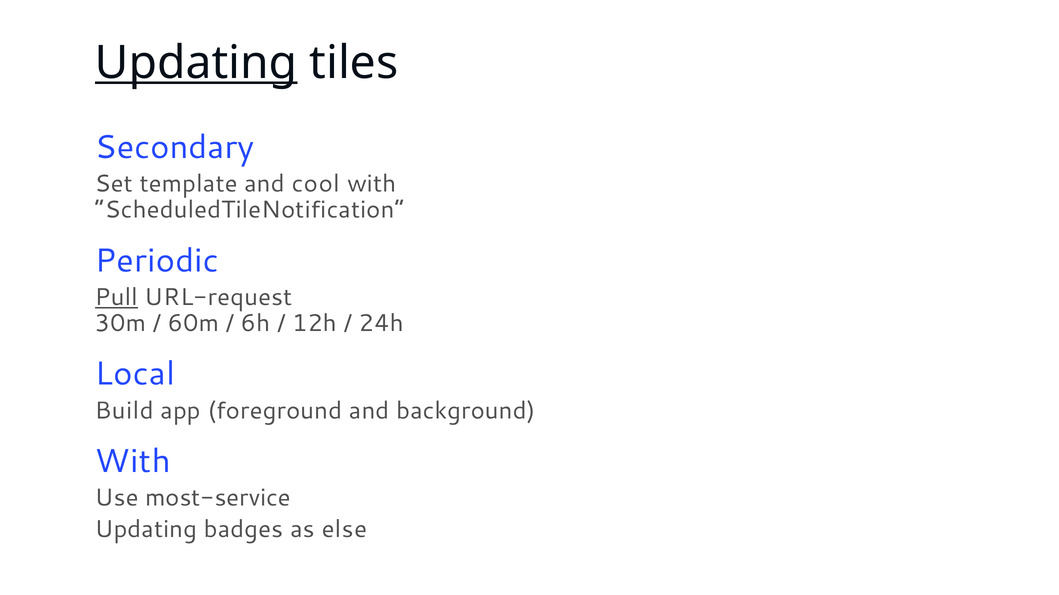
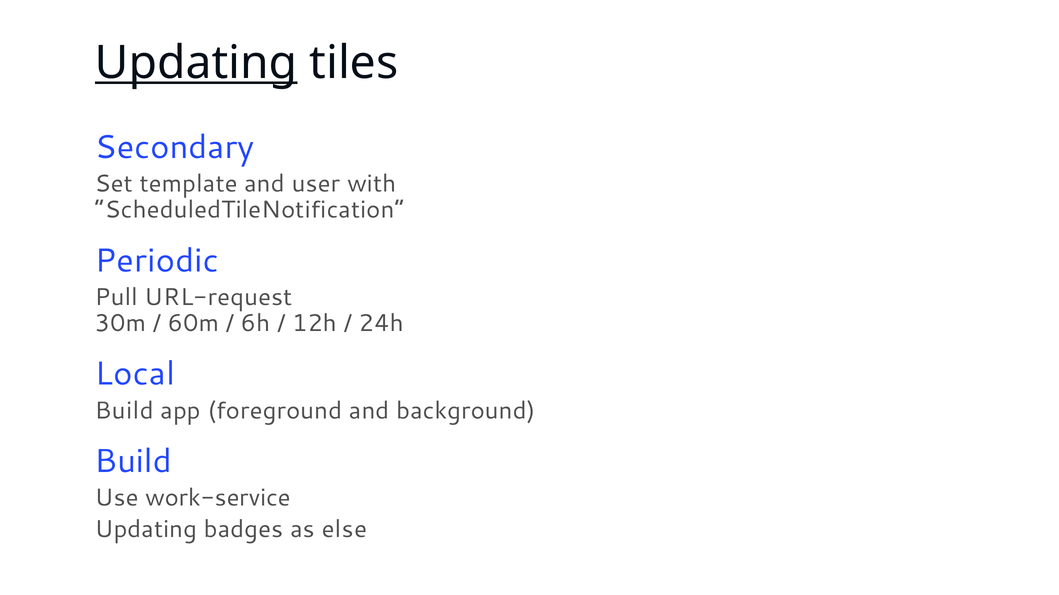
cool: cool -> user
Pull underline: present -> none
With at (133, 462): With -> Build
most-service: most-service -> work-service
